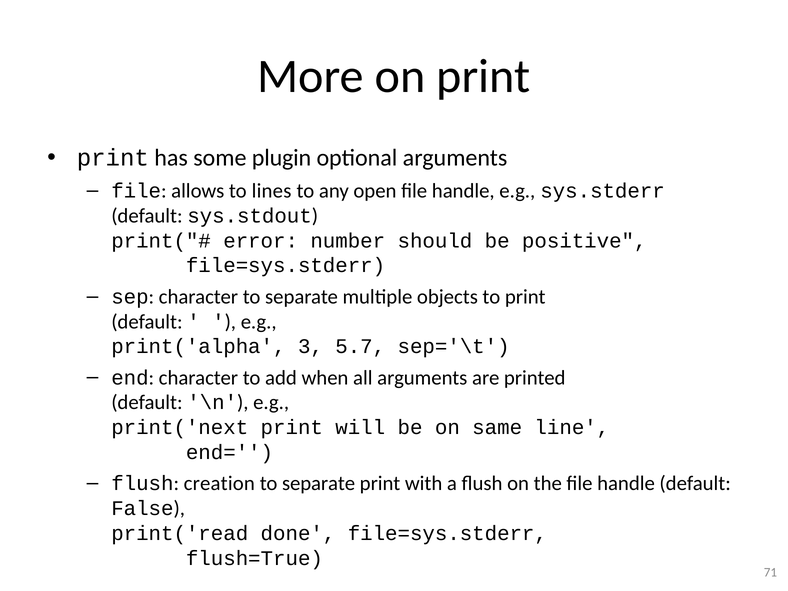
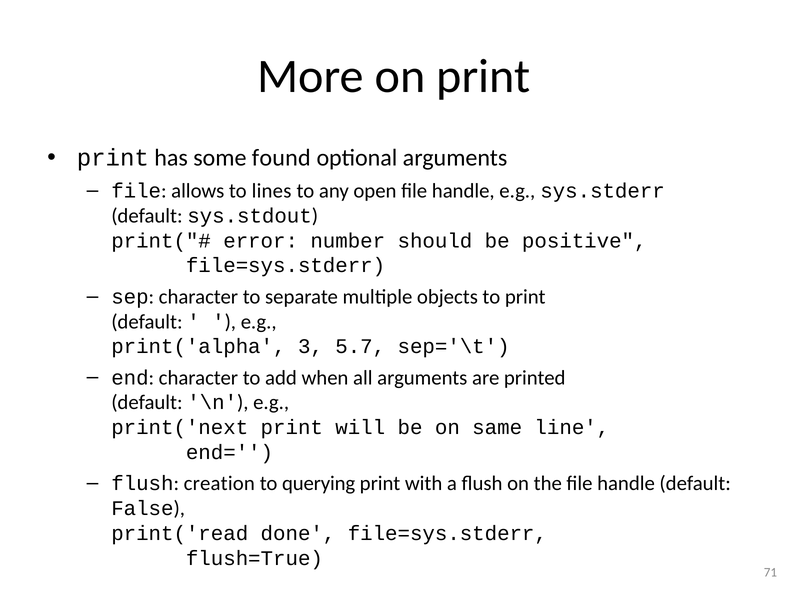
plugin: plugin -> found
separate at (319, 484): separate -> querying
